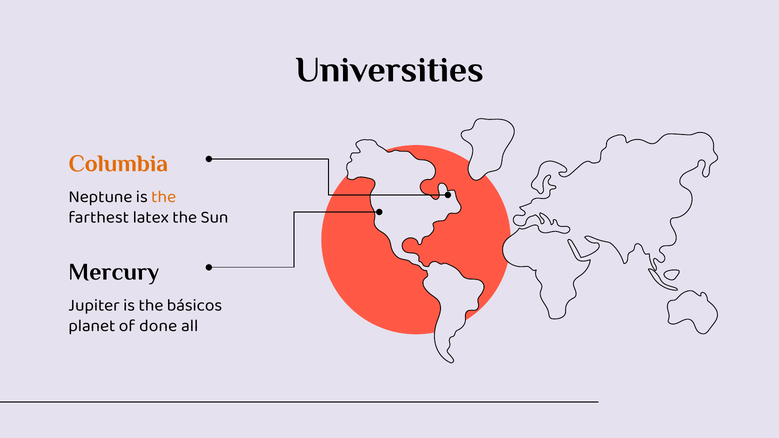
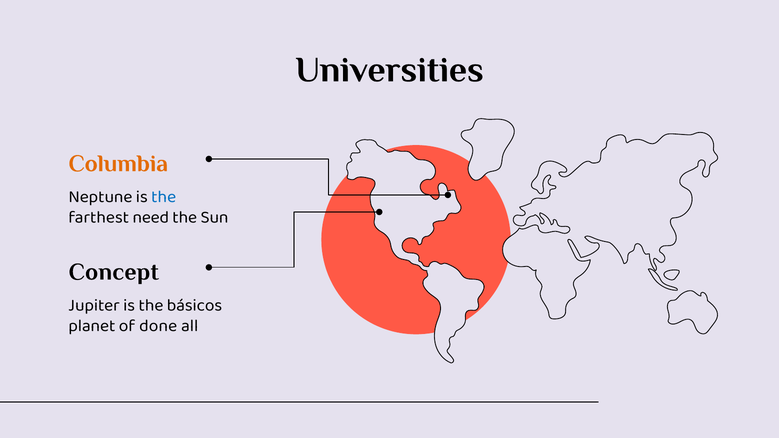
the at (164, 197) colour: orange -> blue
latex: latex -> need
Mercury: Mercury -> Concept
